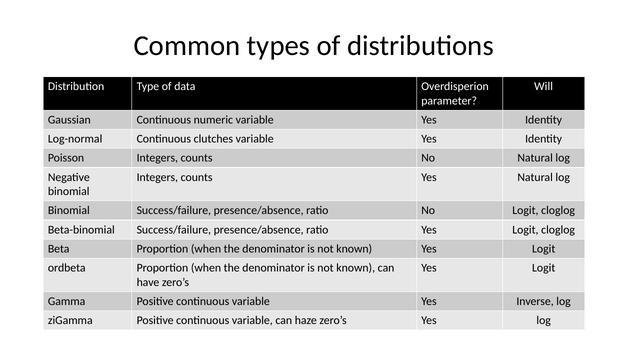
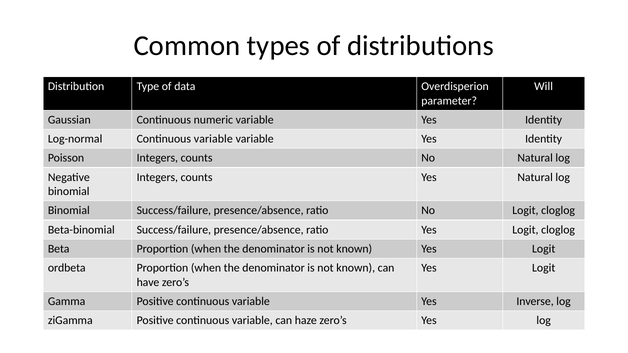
Log-normal Continuous clutches: clutches -> variable
